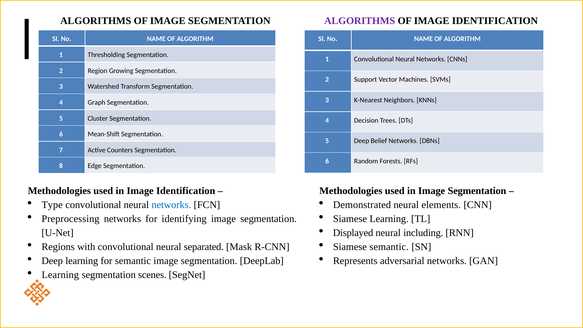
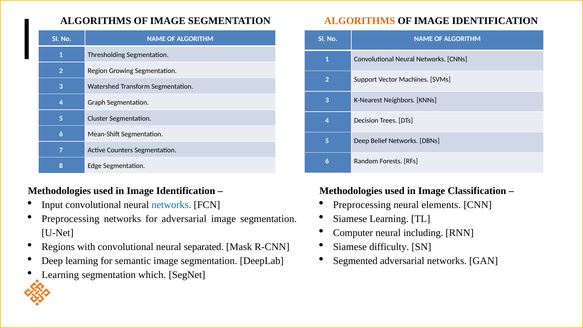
ALGORITHMS at (360, 21) colour: purple -> orange
in Image Segmentation: Segmentation -> Classification
Type: Type -> Input
Demonstrated at (362, 205): Demonstrated -> Preprocessing
for identifying: identifying -> adversarial
Displayed: Displayed -> Computer
Siamese semantic: semantic -> difficulty
Represents: Represents -> Segmented
scenes: scenes -> which
